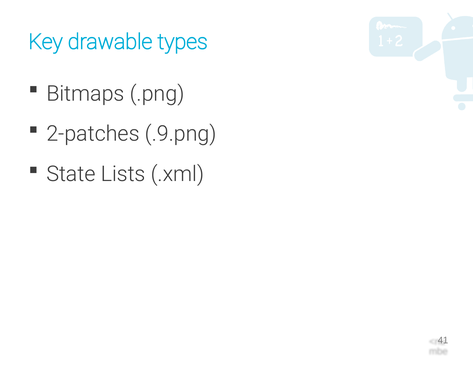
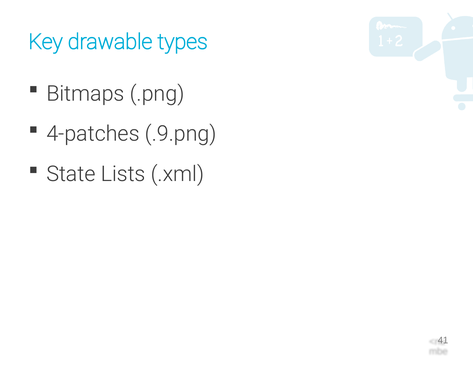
2-patches: 2-patches -> 4-patches
